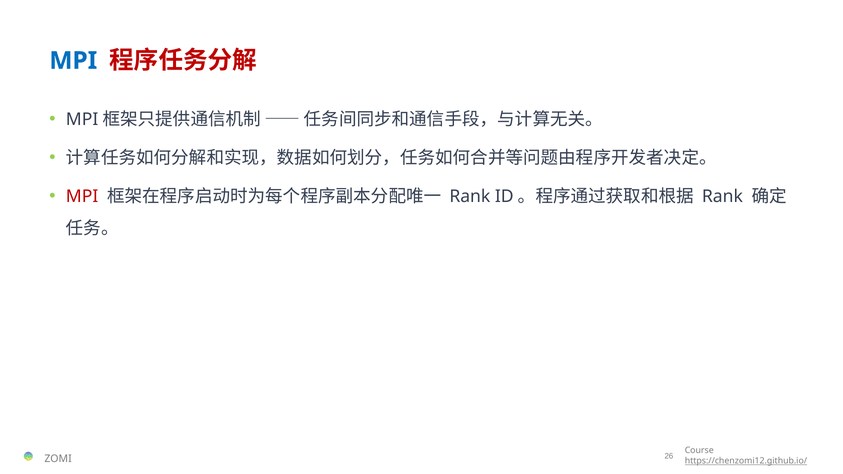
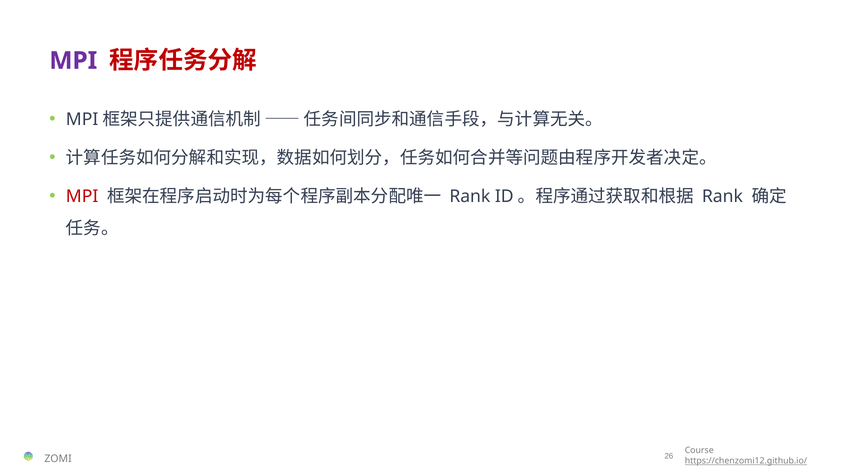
MPI at (73, 61) colour: blue -> purple
